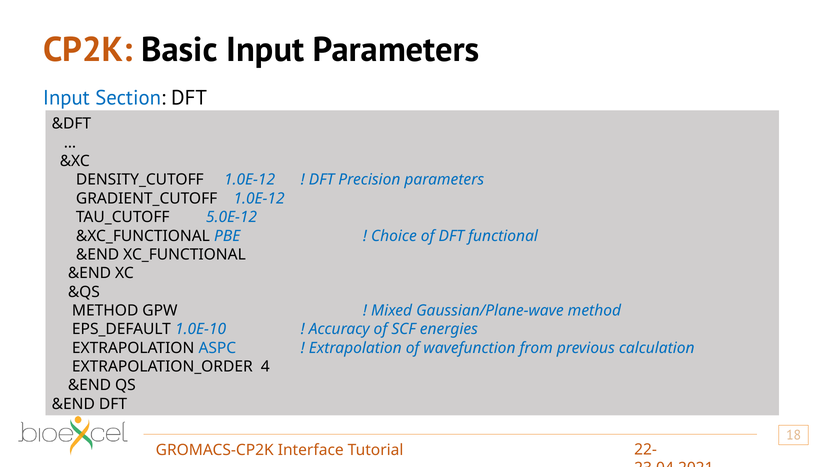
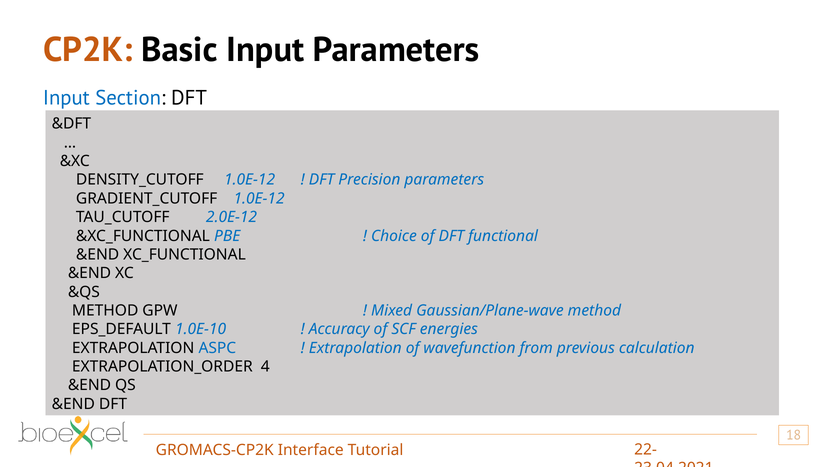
5.0E-12: 5.0E-12 -> 2.0E-12
